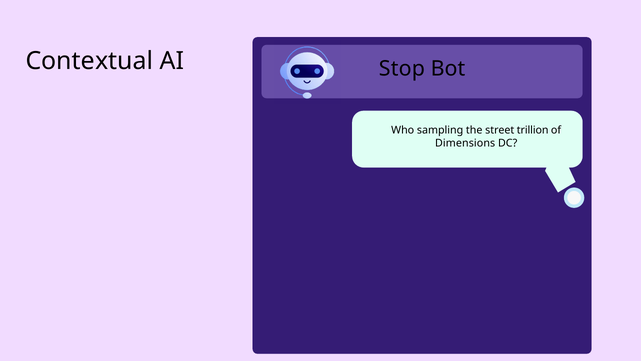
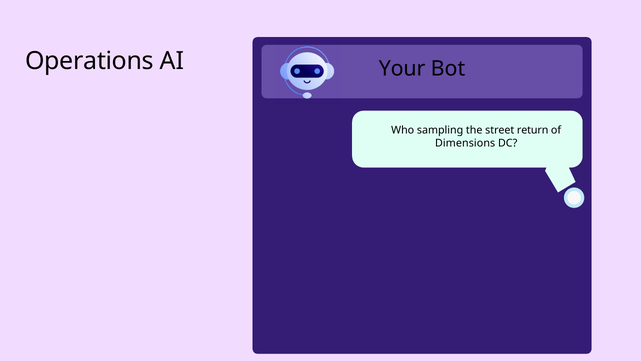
Contextual: Contextual -> Operations
Stop: Stop -> Your
trillion: trillion -> return
